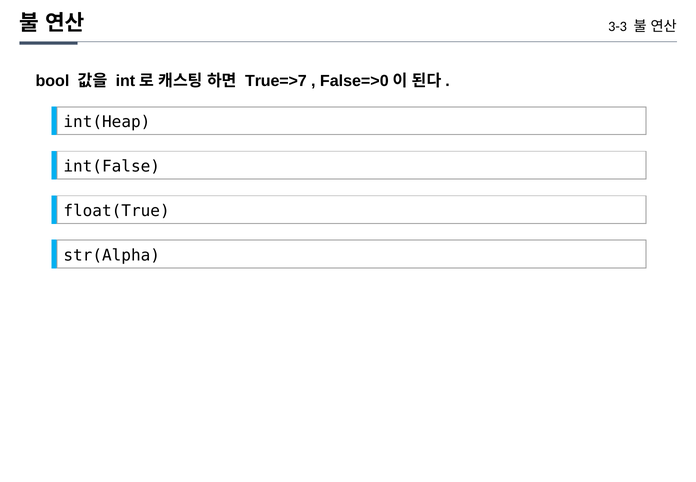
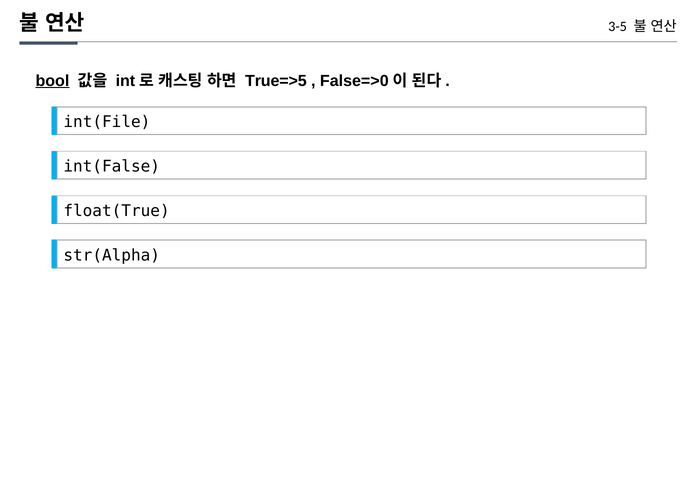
3-3: 3-3 -> 3-5
bool underline: none -> present
True=>7: True=>7 -> True=>5
int(Heap: int(Heap -> int(File
